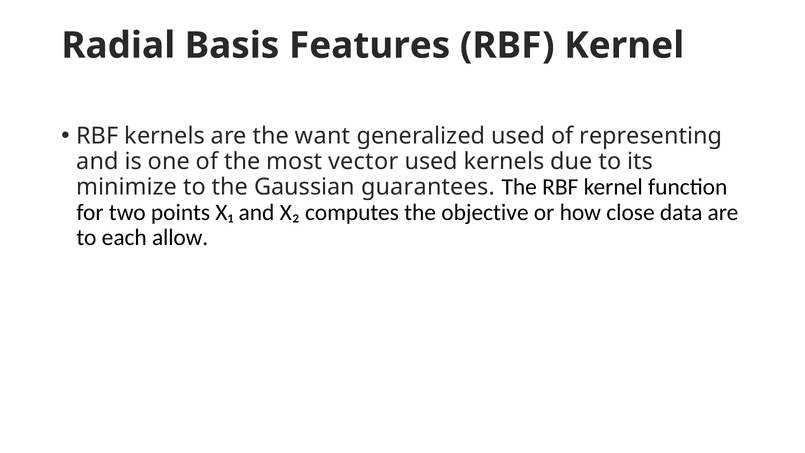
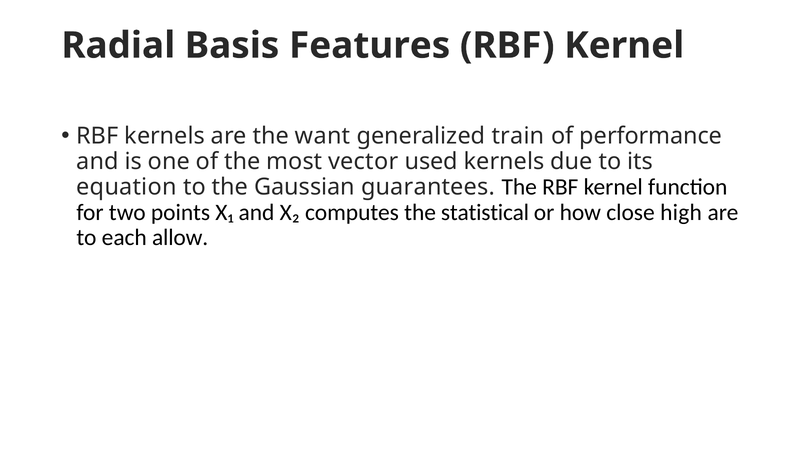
generalized used: used -> train
representing: representing -> performance
minimize: minimize -> equation
objective: objective -> statistical
data: data -> high
